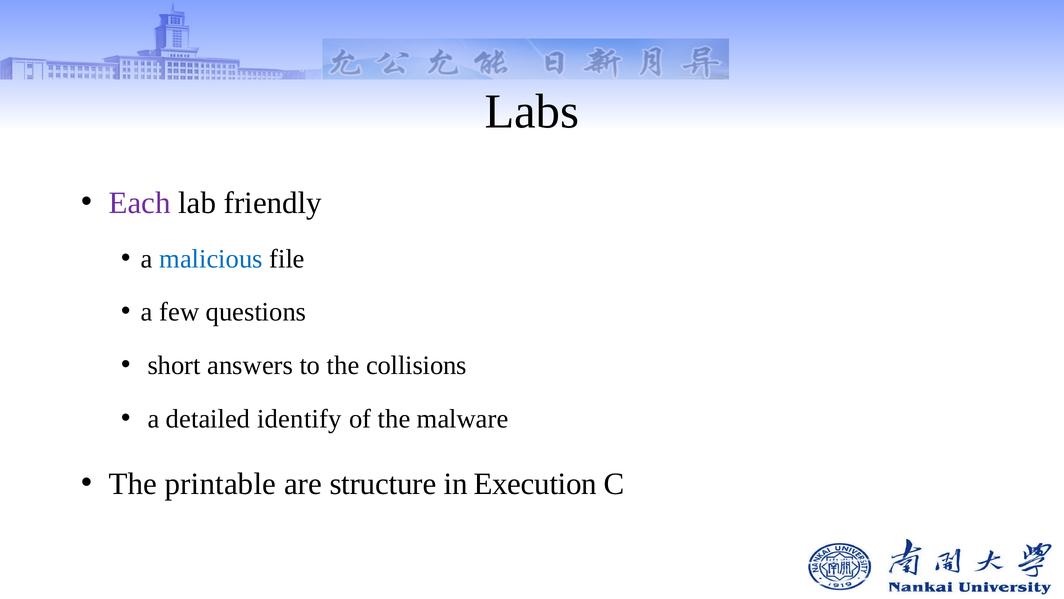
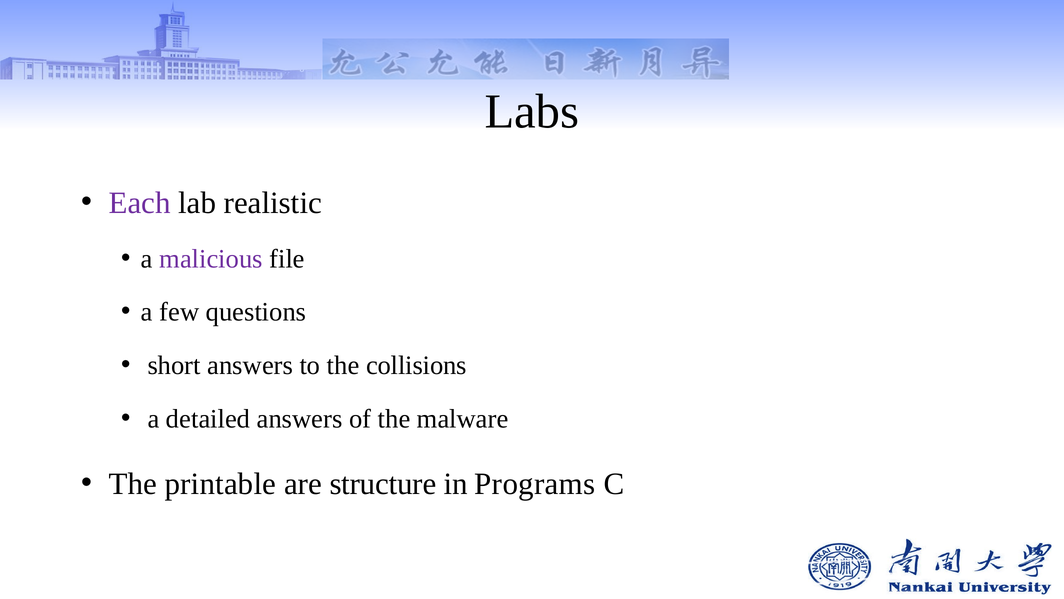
friendly: friendly -> realistic
malicious colour: blue -> purple
detailed identify: identify -> answers
Execution: Execution -> Programs
